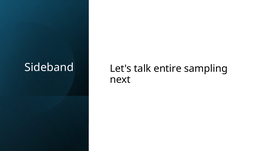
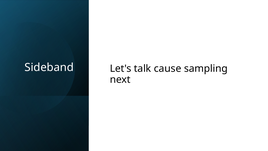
entire: entire -> cause
